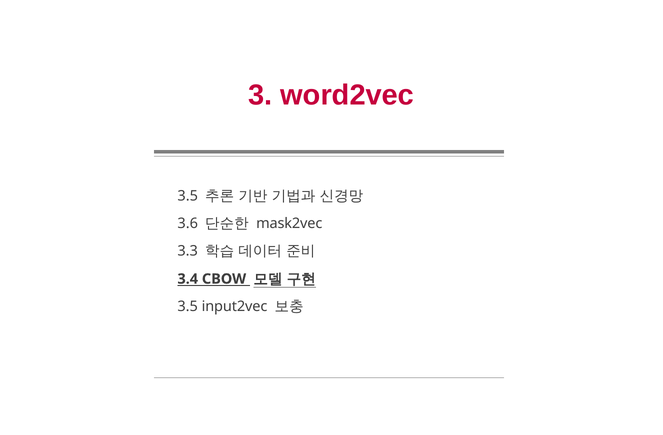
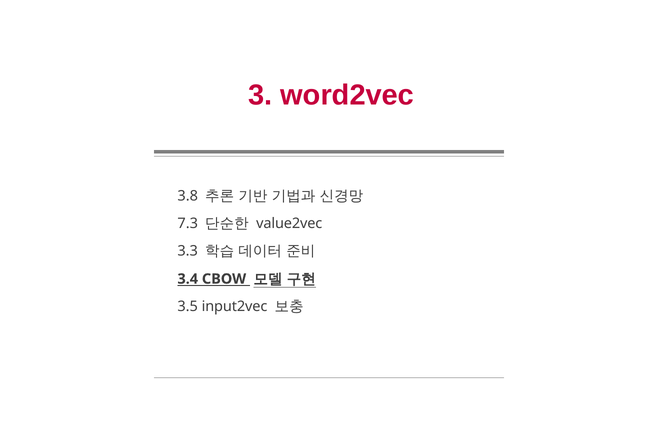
3.5 at (188, 196): 3.5 -> 3.8
3.6: 3.6 -> 7.3
mask2vec: mask2vec -> value2vec
